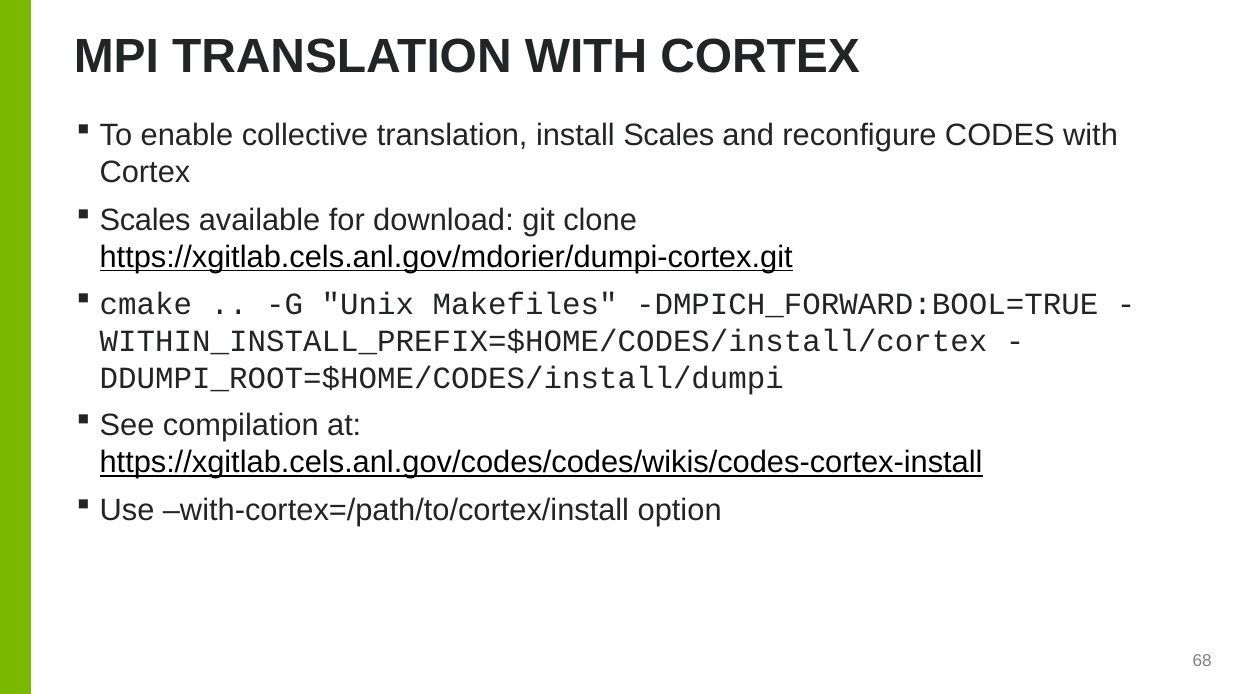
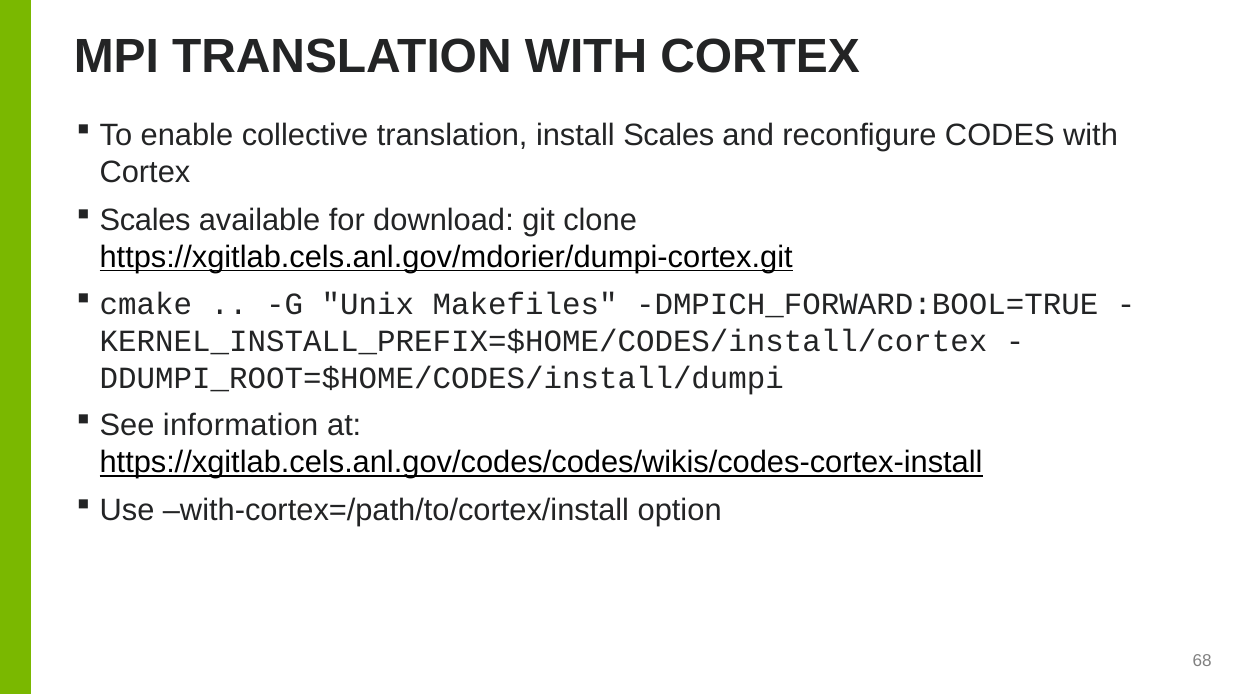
WITHIN_INSTALL_PREFIX=$HOME/CODES/install/cortex: WITHIN_INSTALL_PREFIX=$HOME/CODES/install/cortex -> KERNEL_INSTALL_PREFIX=$HOME/CODES/install/cortex
compilation: compilation -> information
